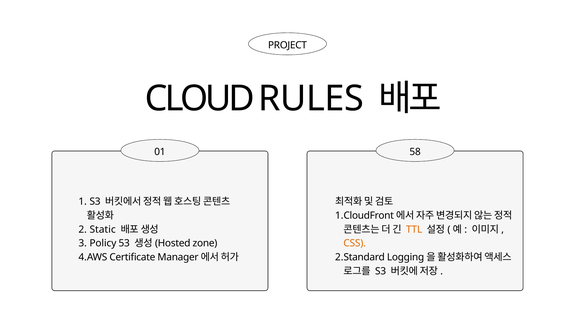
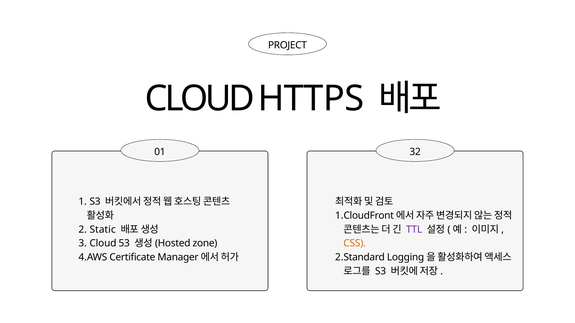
RULES: RULES -> HTTPS
58: 58 -> 32
TTL colour: orange -> purple
Policy at (103, 244): Policy -> Cloud
